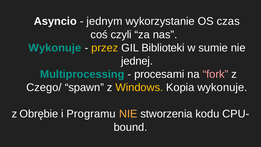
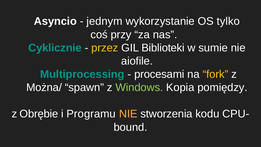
czas: czas -> tylko
czyli: czyli -> przy
Wykonuje at (55, 48): Wykonuje -> Cyklicznie
jednej: jednej -> aiofile
fork colour: pink -> yellow
Czego/: Czego/ -> Można/
Windows colour: yellow -> light green
Kopia wykonuje: wykonuje -> pomiędzy
